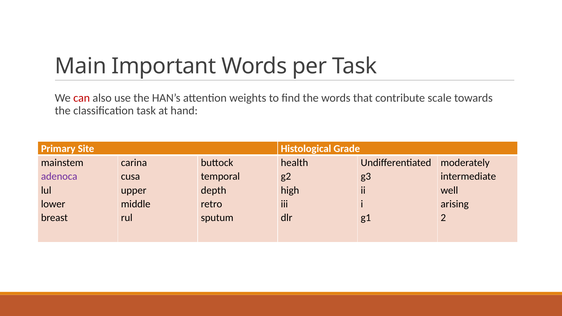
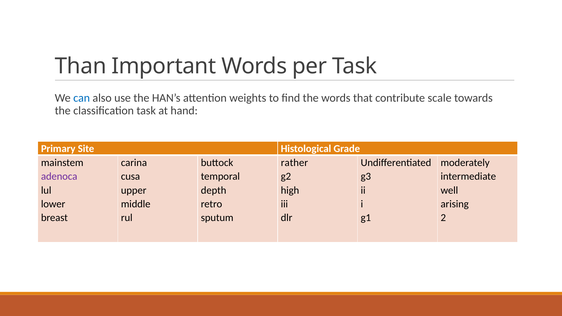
Main: Main -> Than
can colour: red -> blue
health: health -> rather
